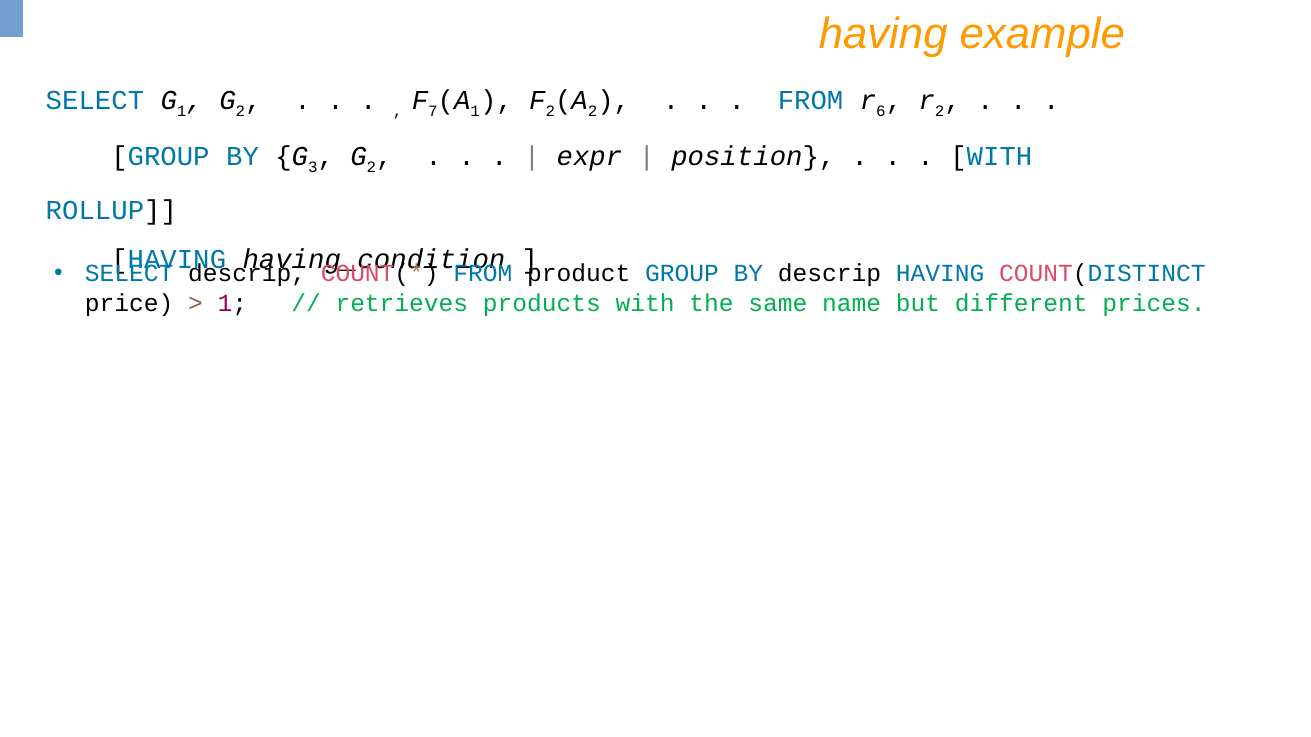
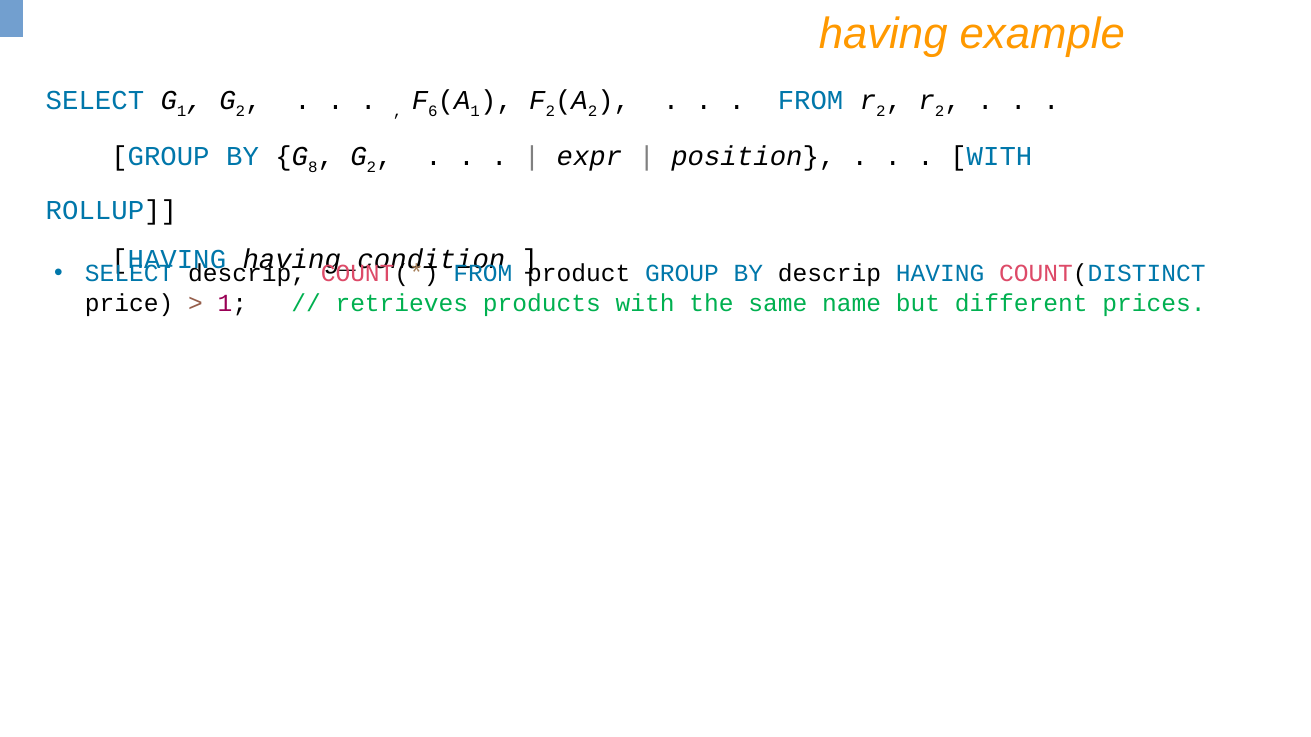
7: 7 -> 6
6 at (881, 111): 6 -> 2
3: 3 -> 8
